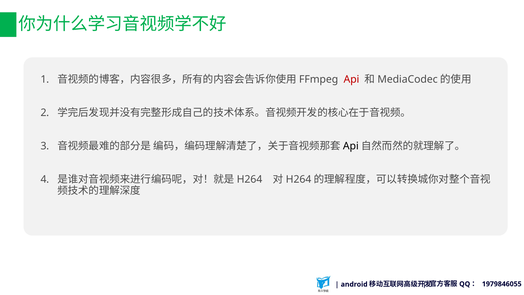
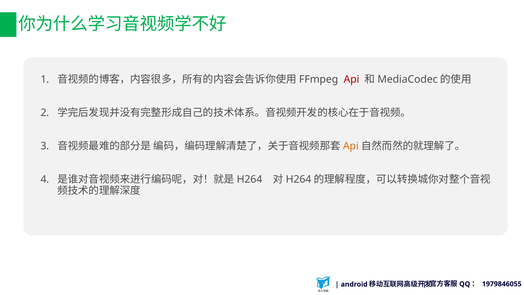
Api at (351, 146) colour: black -> orange
